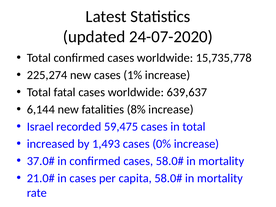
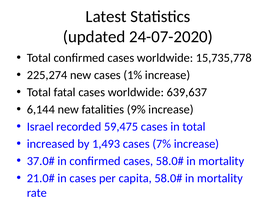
8%: 8% -> 9%
0%: 0% -> 7%
